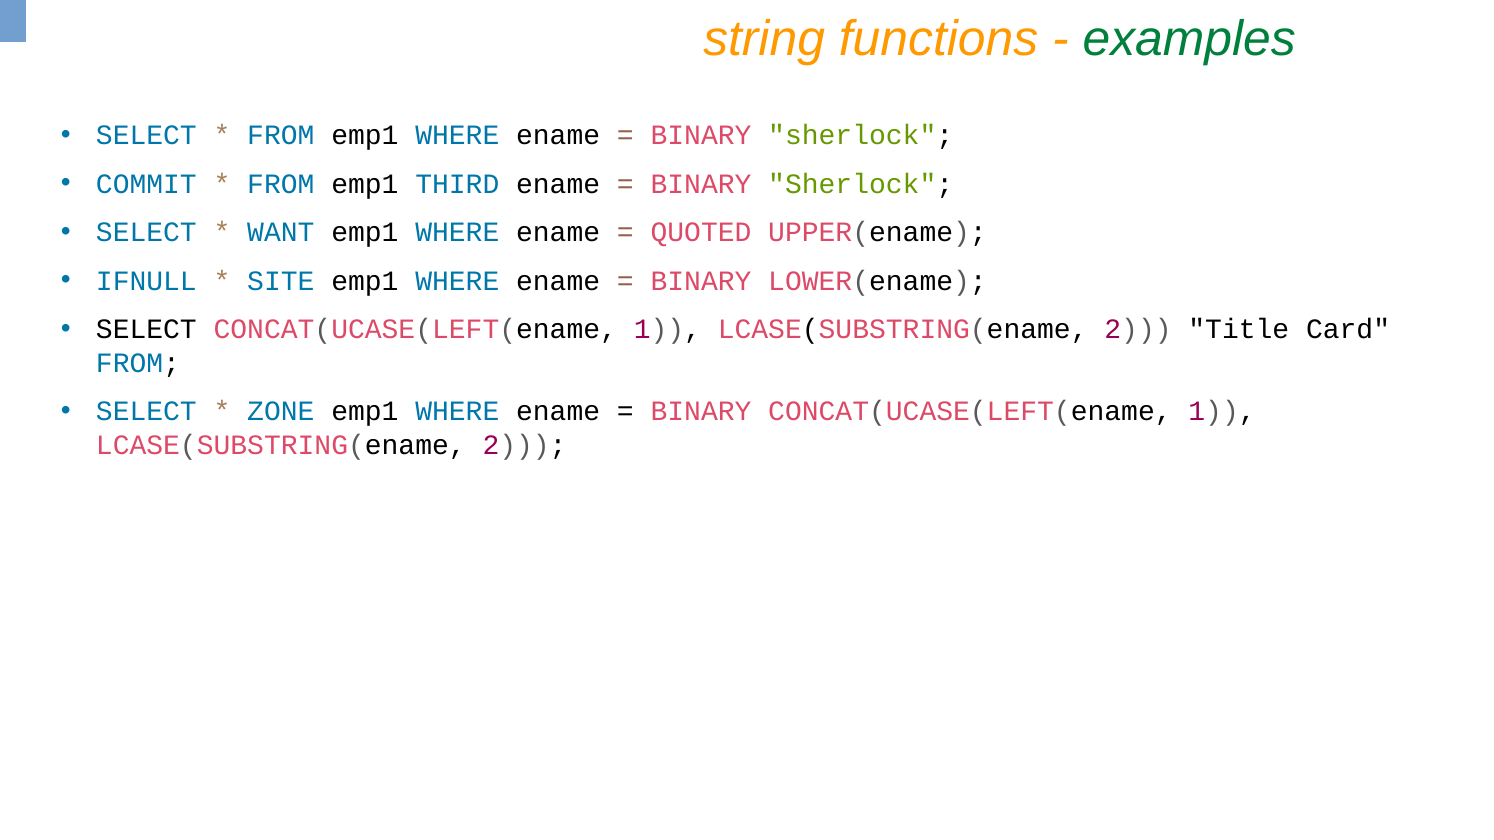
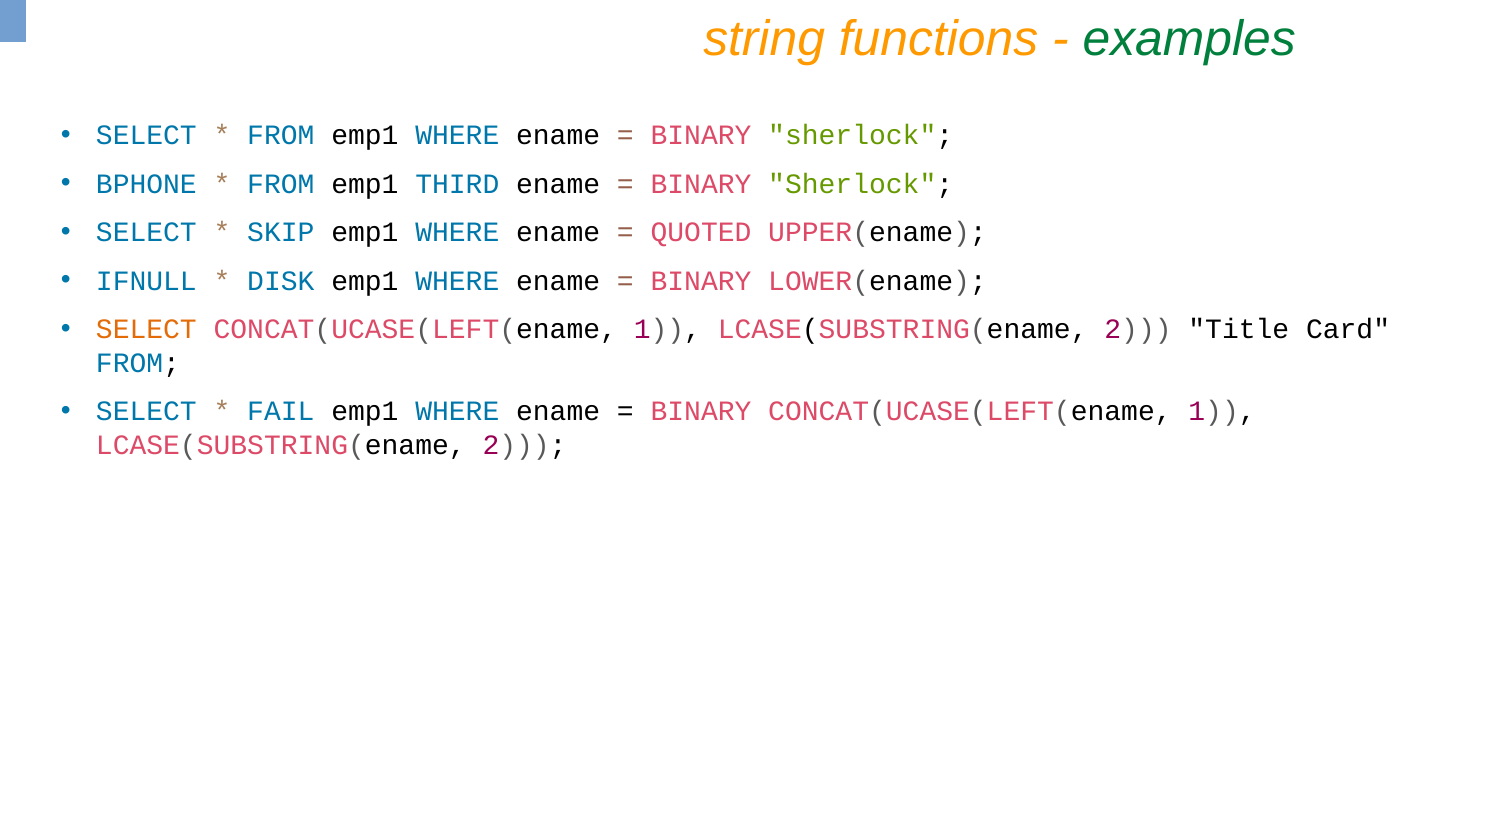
COMMIT: COMMIT -> BPHONE
WANT: WANT -> SKIP
SITE: SITE -> DISK
SELECT at (146, 330) colour: black -> orange
ZONE: ZONE -> FAIL
